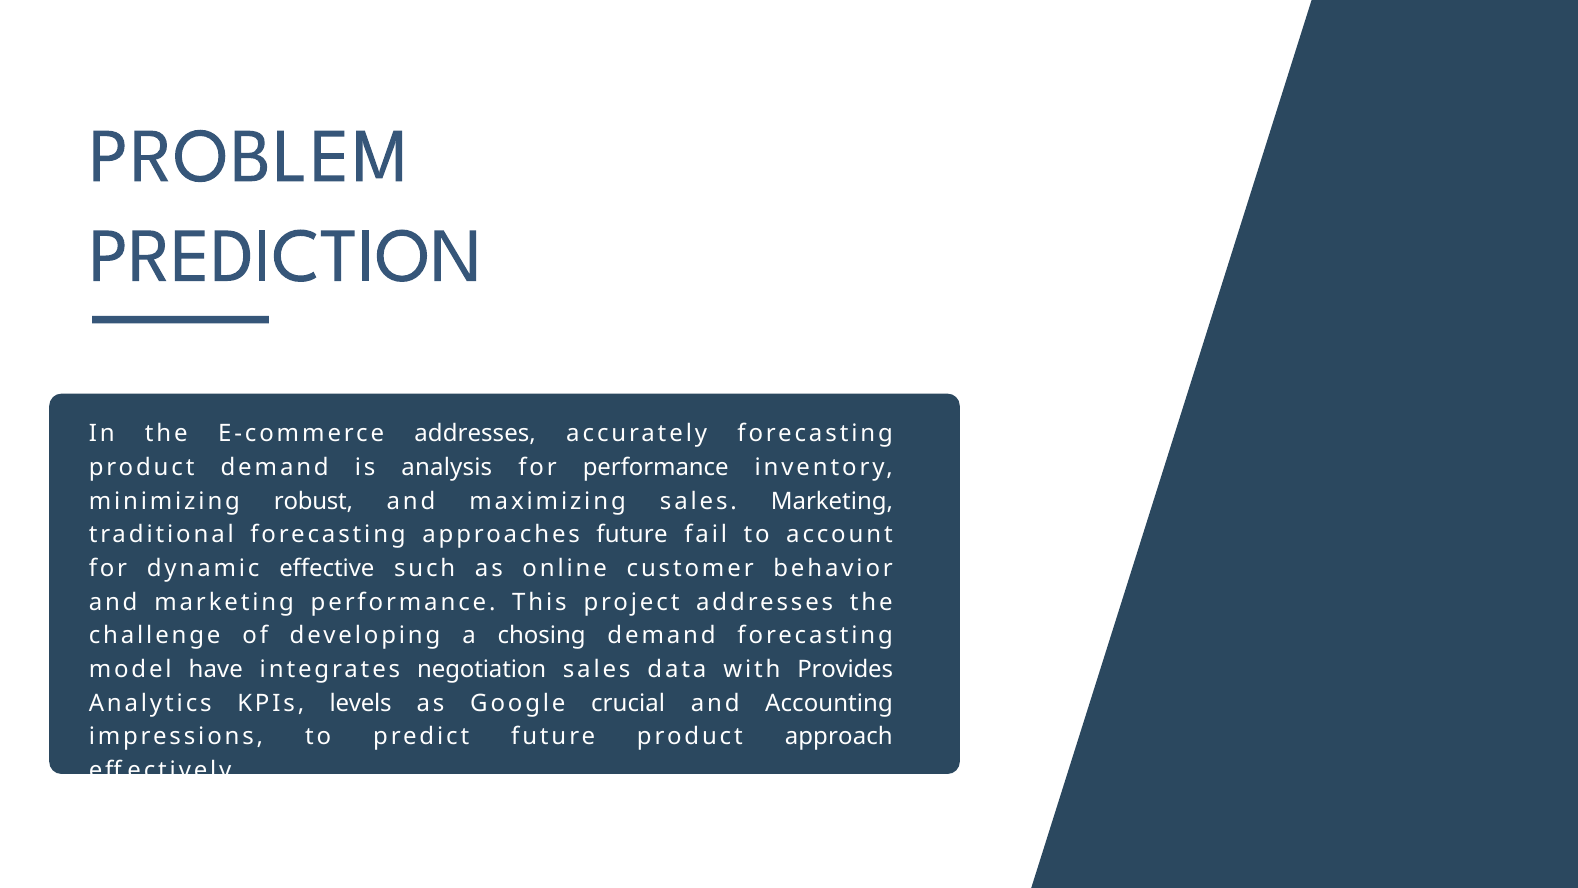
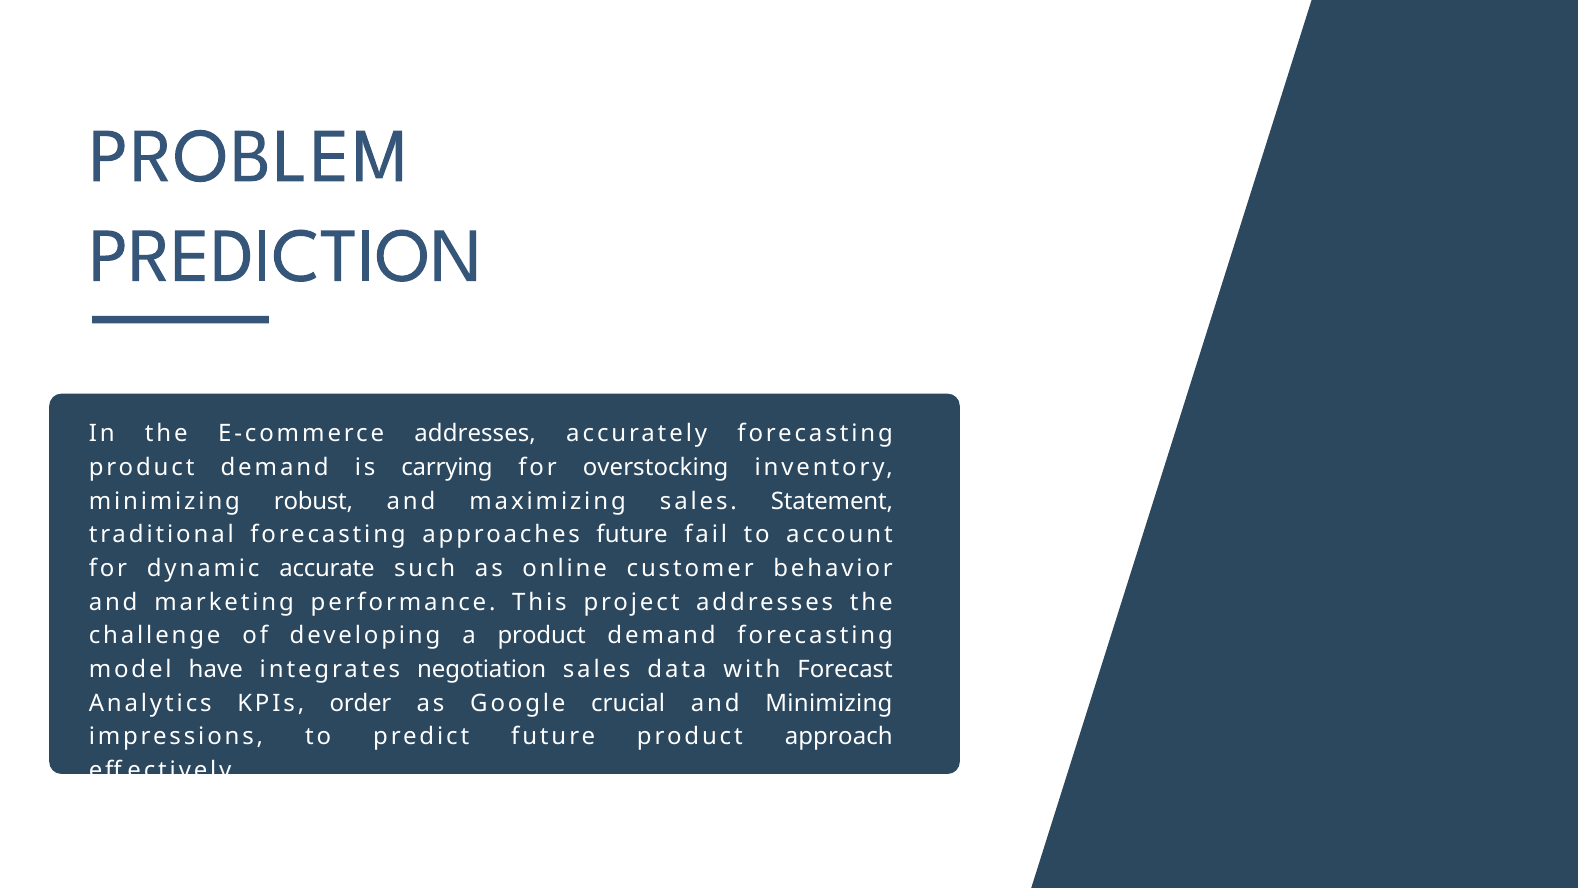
analysis: analysis -> carrying
for performance: performance -> overstocking
sales Marketing: Marketing -> Statement
effective: effective -> accurate
a chosing: chosing -> product
Provides: Provides -> Forecast
levels: levels -> order
and Accounting: Accounting -> Minimizing
